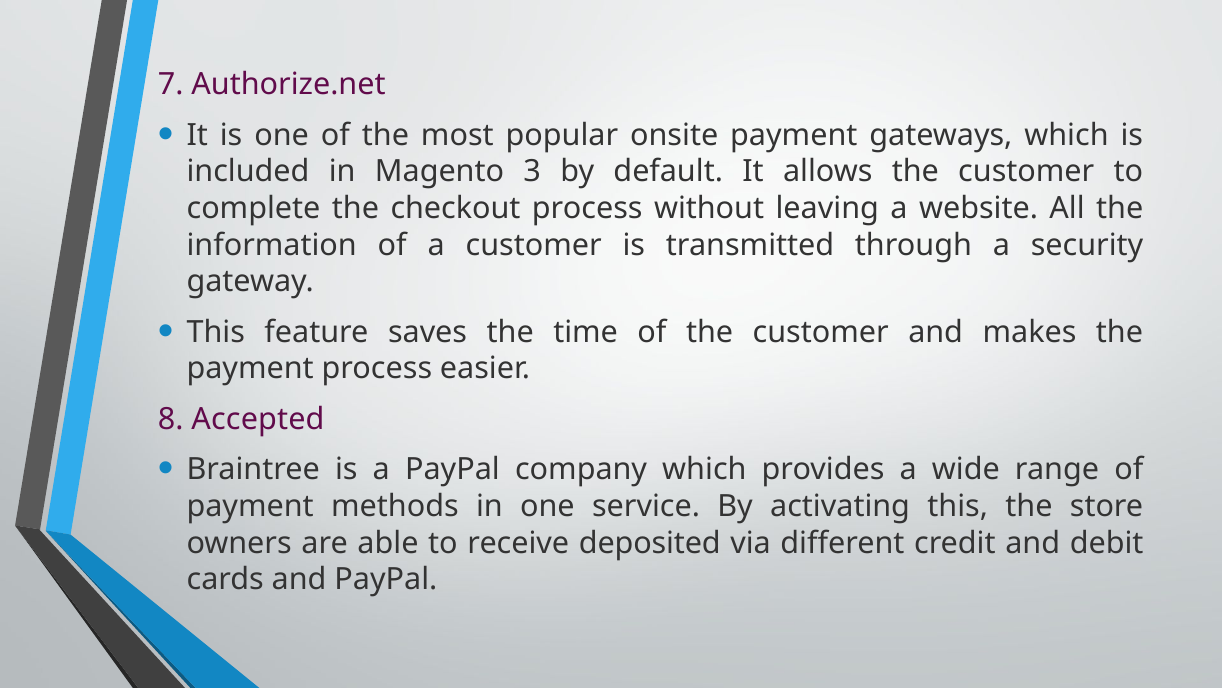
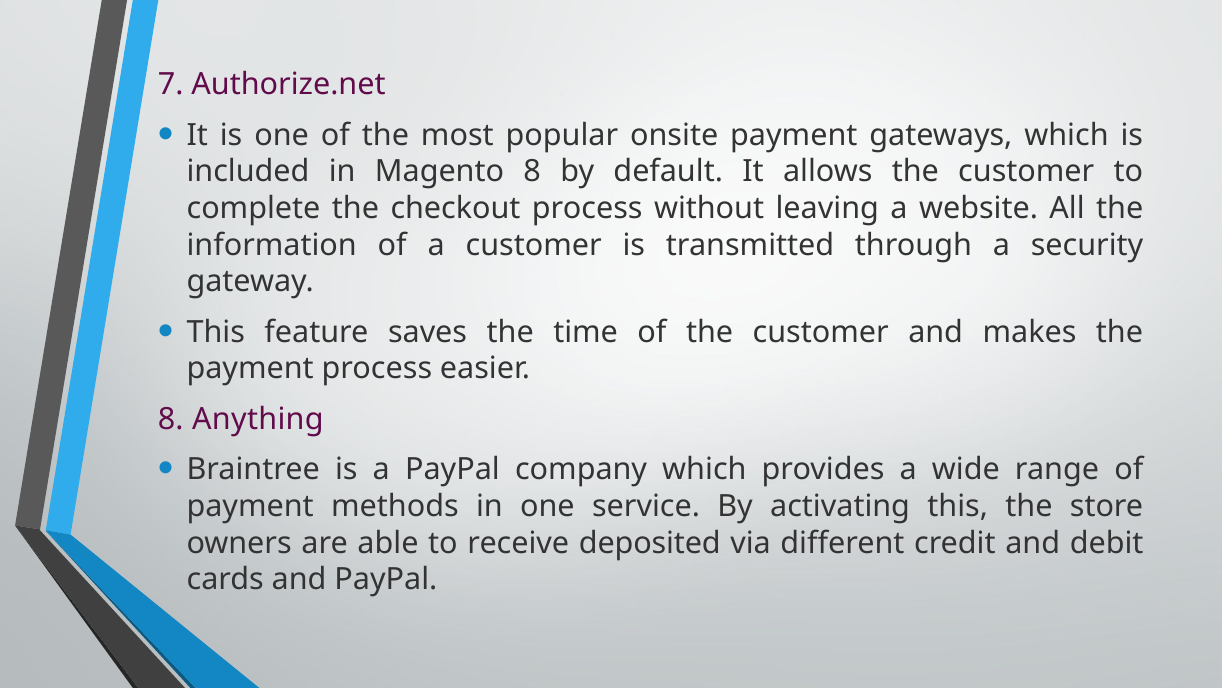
Magento 3: 3 -> 8
Accepted: Accepted -> Anything
